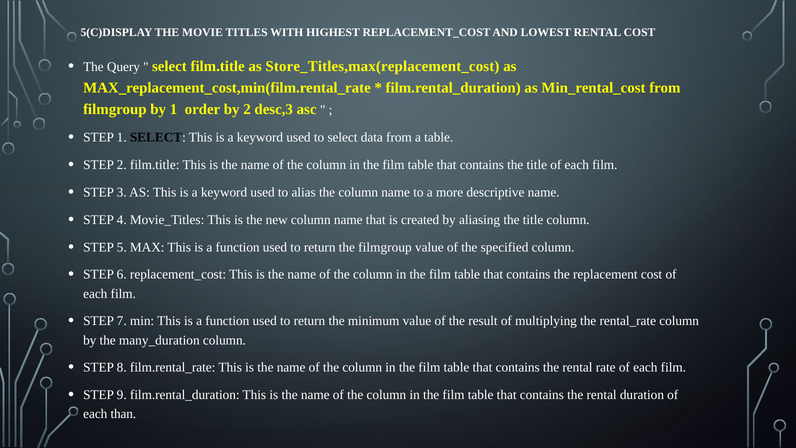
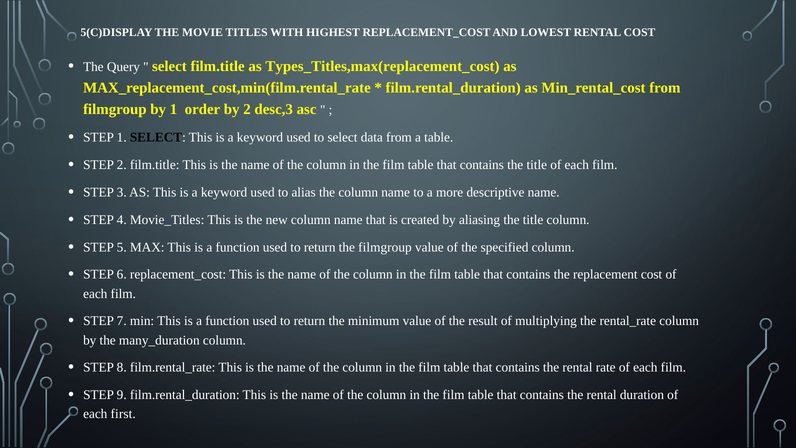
Store_Titles,max(replacement_cost: Store_Titles,max(replacement_cost -> Types_Titles,max(replacement_cost
than: than -> first
